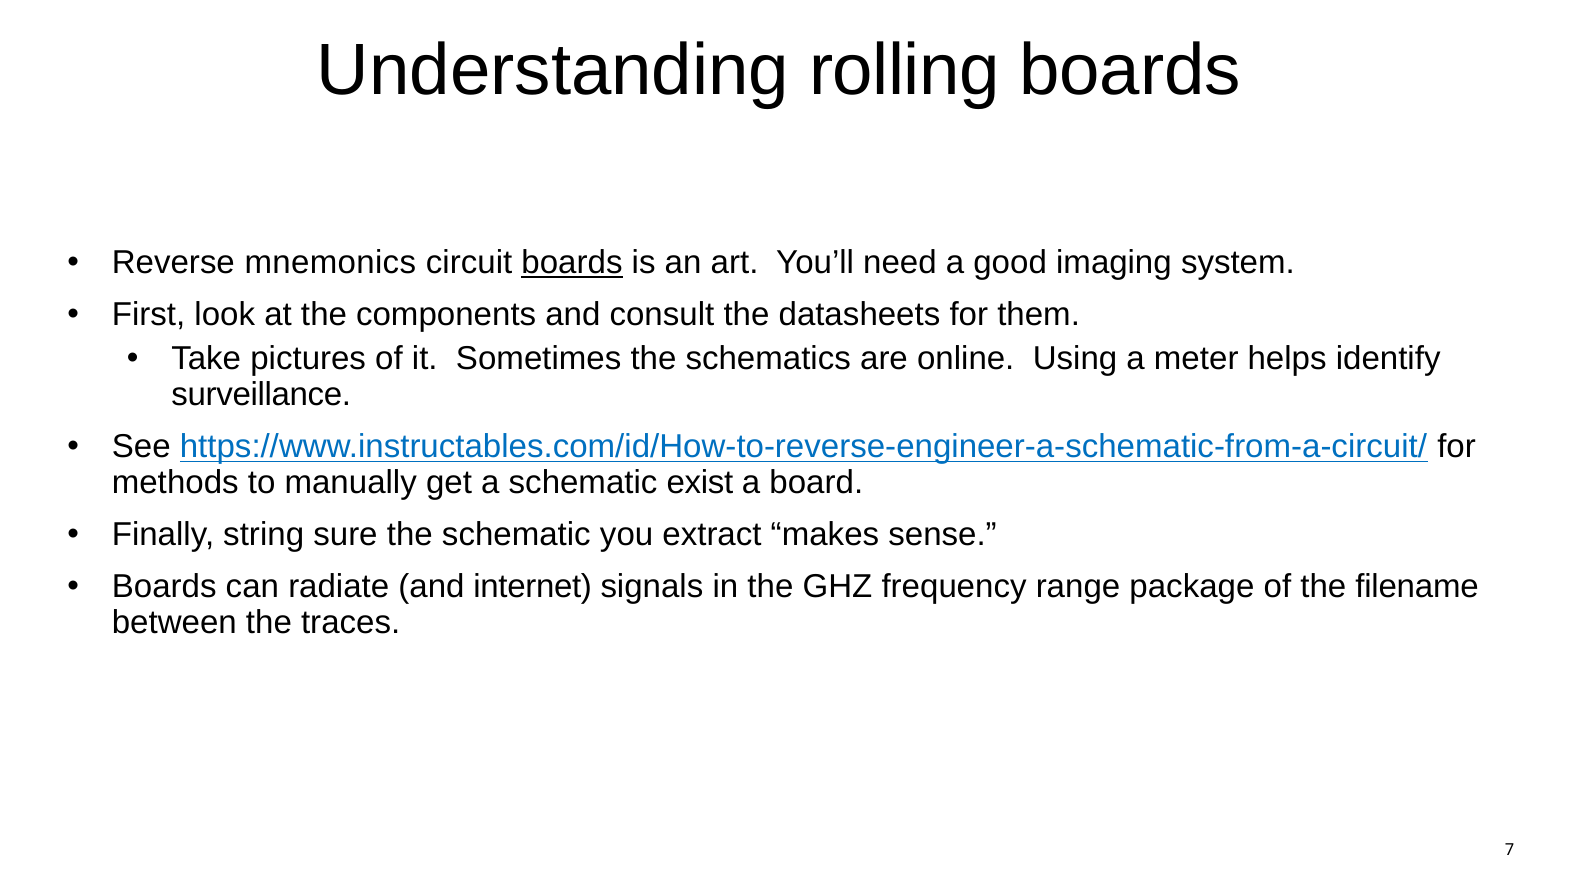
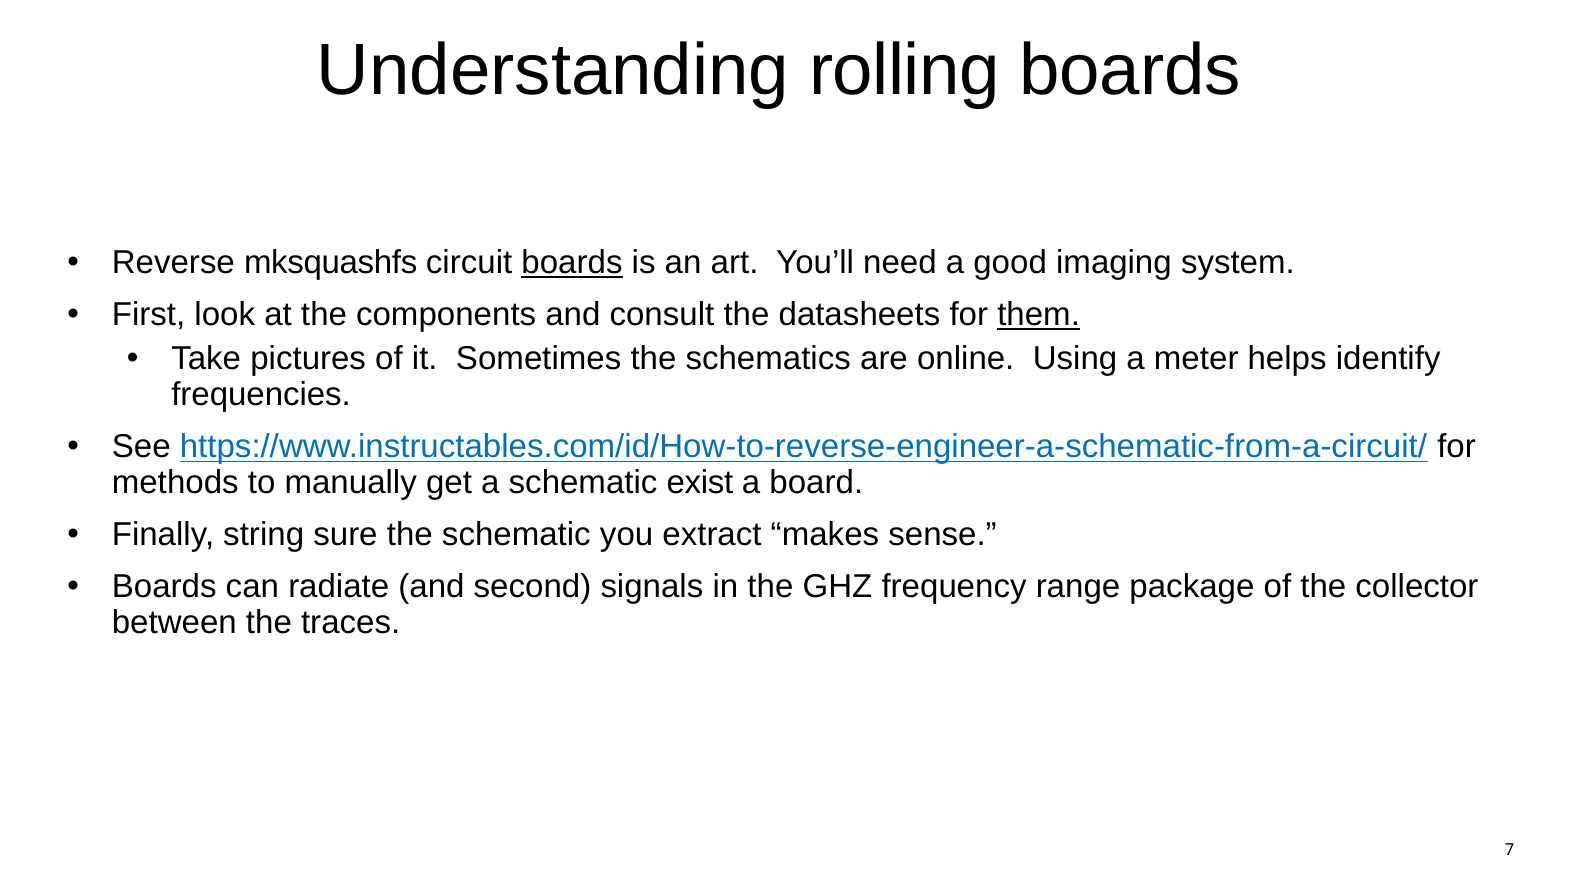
mnemonics: mnemonics -> mksquashfs
them underline: none -> present
surveillance: surveillance -> frequencies
internet: internet -> second
filename: filename -> collector
